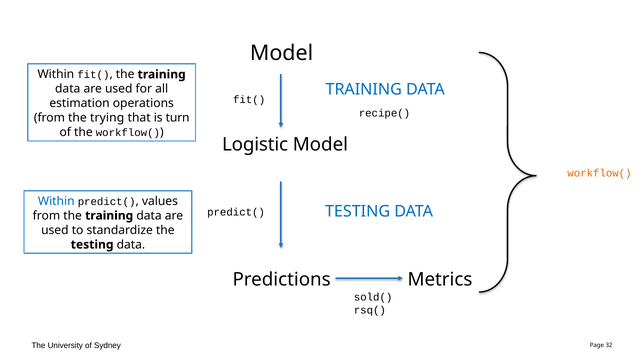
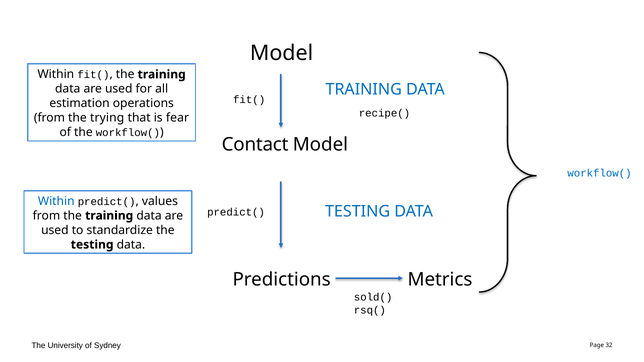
turn: turn -> fear
Logistic: Logistic -> Contact
workflow( at (600, 173) colour: orange -> blue
